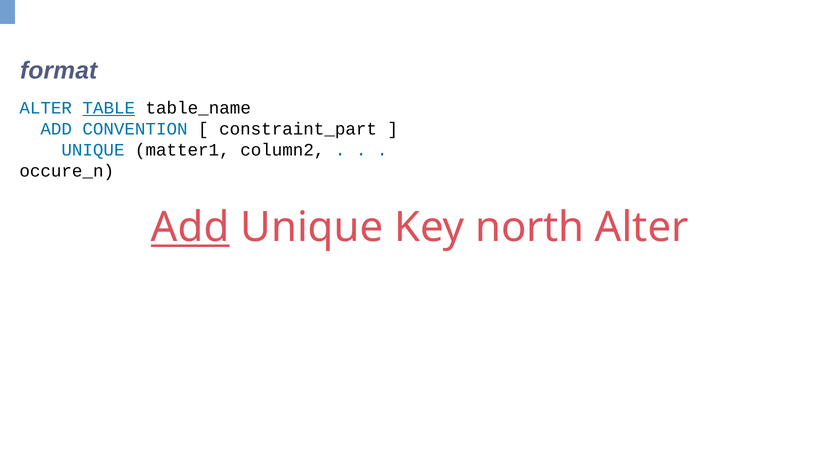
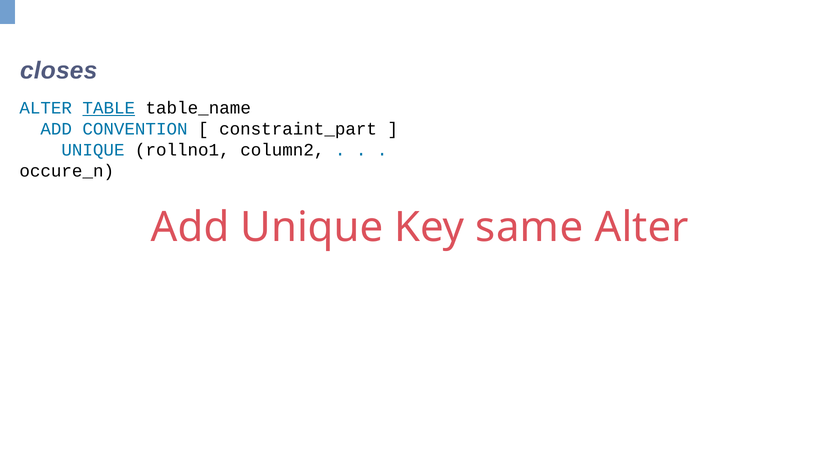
format: format -> closes
matter1: matter1 -> rollno1
Add at (190, 228) underline: present -> none
north: north -> same
